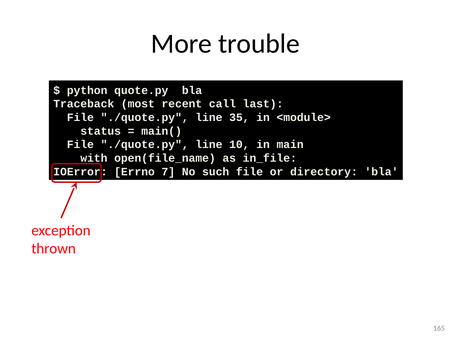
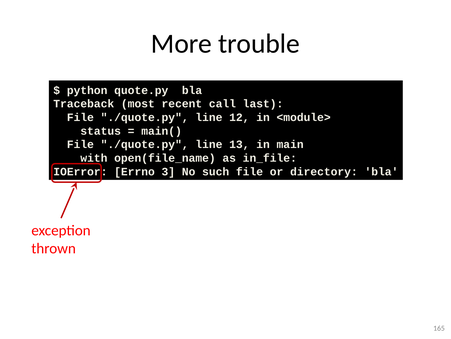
35: 35 -> 12
10: 10 -> 13
7: 7 -> 3
